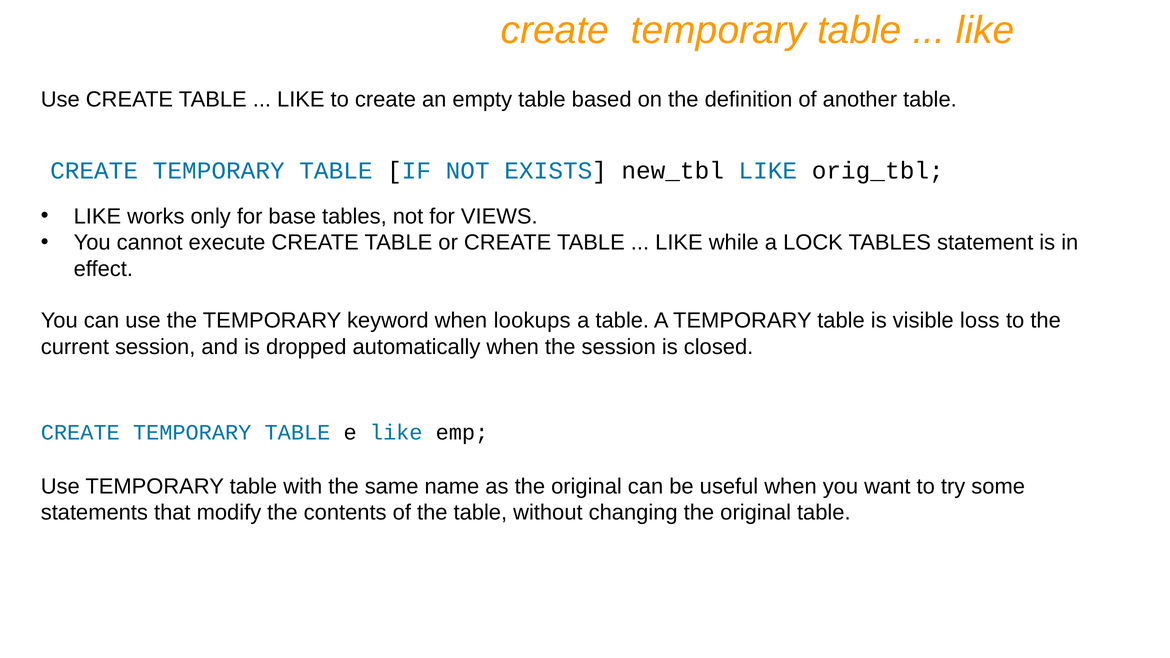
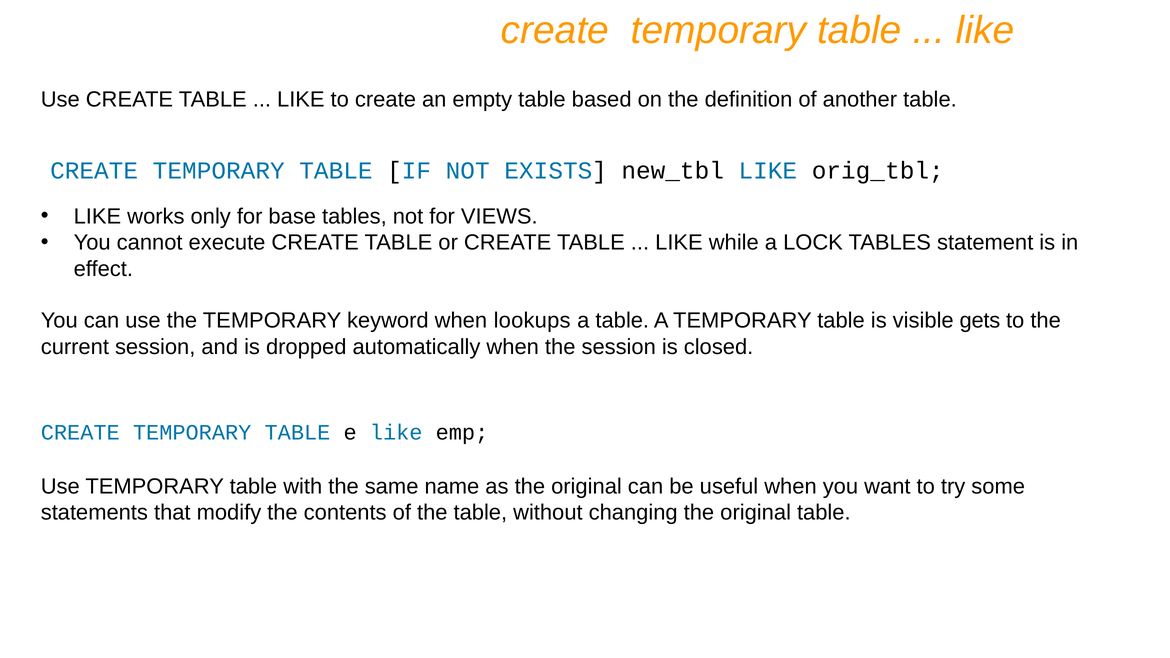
loss: loss -> gets
